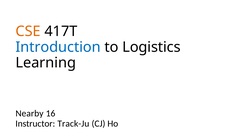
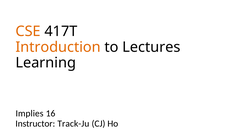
Introduction colour: blue -> orange
Logistics: Logistics -> Lectures
Nearby: Nearby -> Implies
